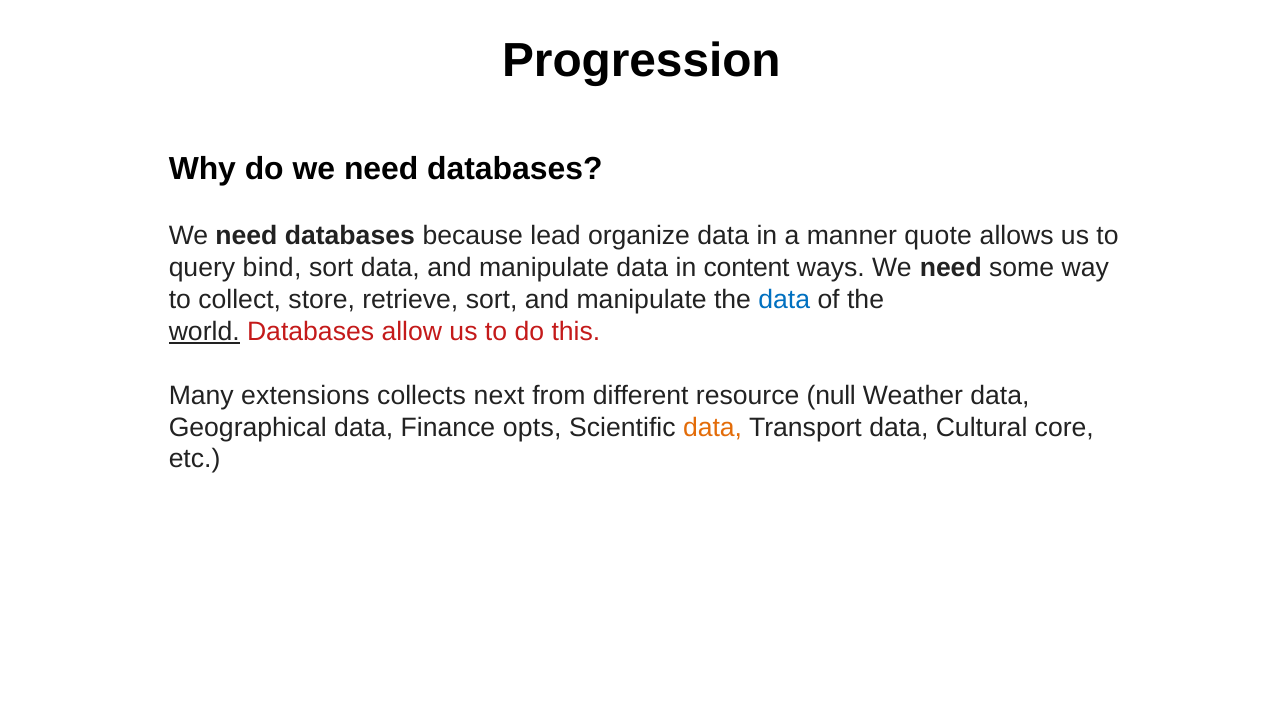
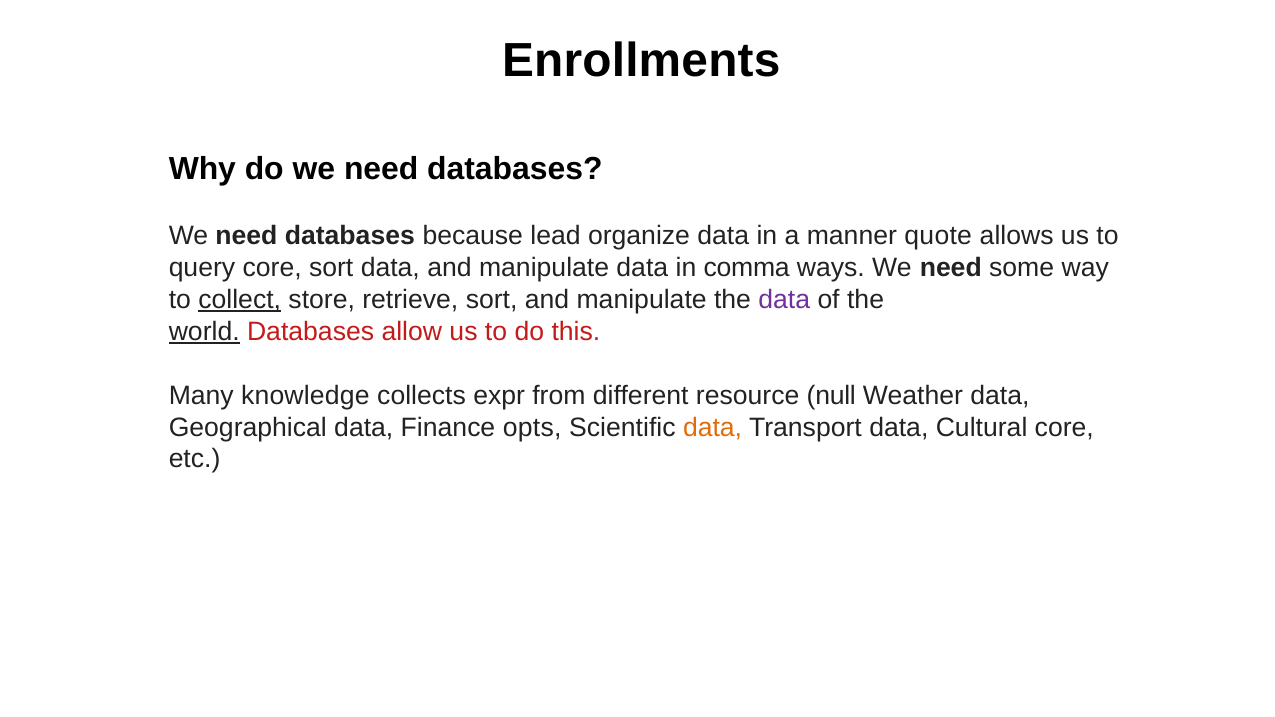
Progression: Progression -> Enrollments
query bind: bind -> core
content: content -> comma
collect underline: none -> present
data at (784, 300) colour: blue -> purple
extensions: extensions -> knowledge
next: next -> expr
